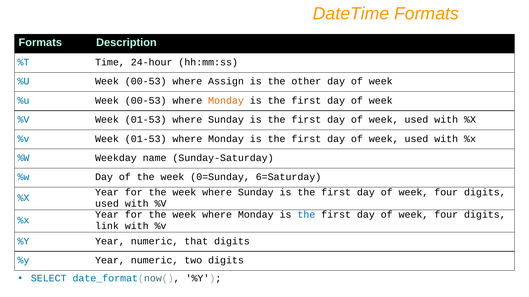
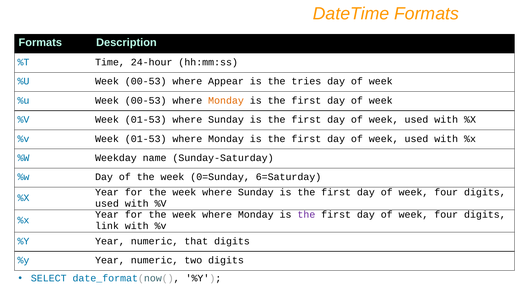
Assign: Assign -> Appear
other: other -> tries
the at (306, 215) colour: blue -> purple
